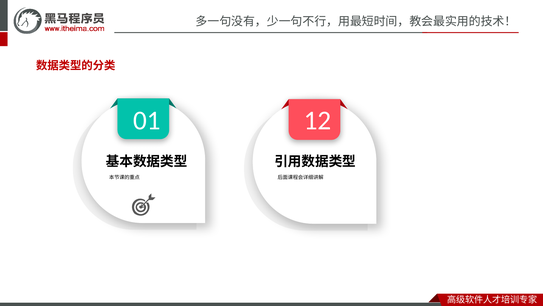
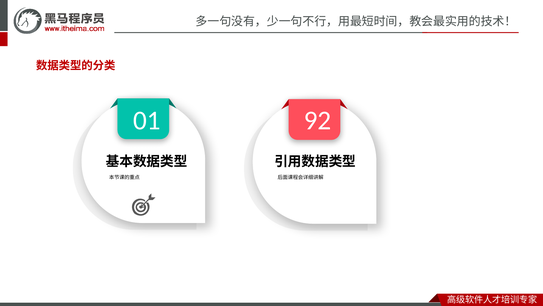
12: 12 -> 92
